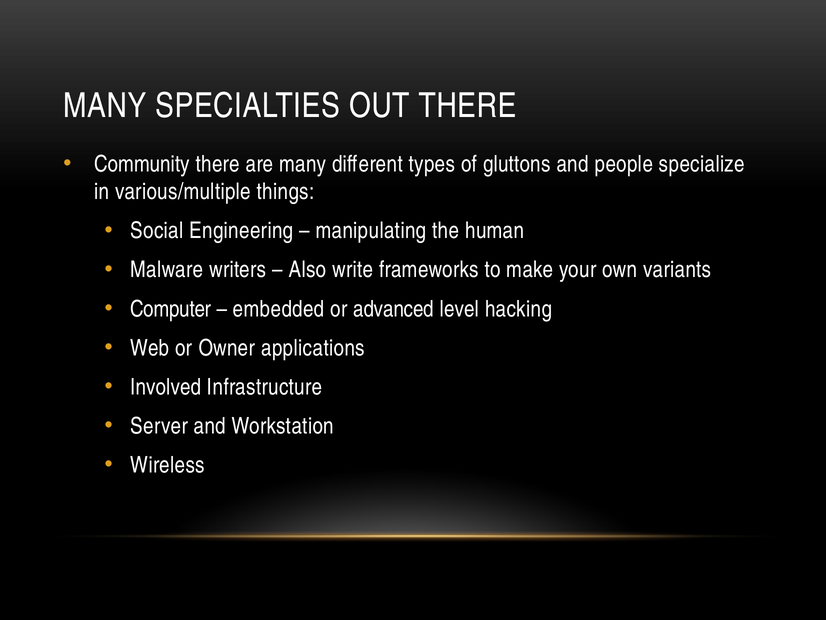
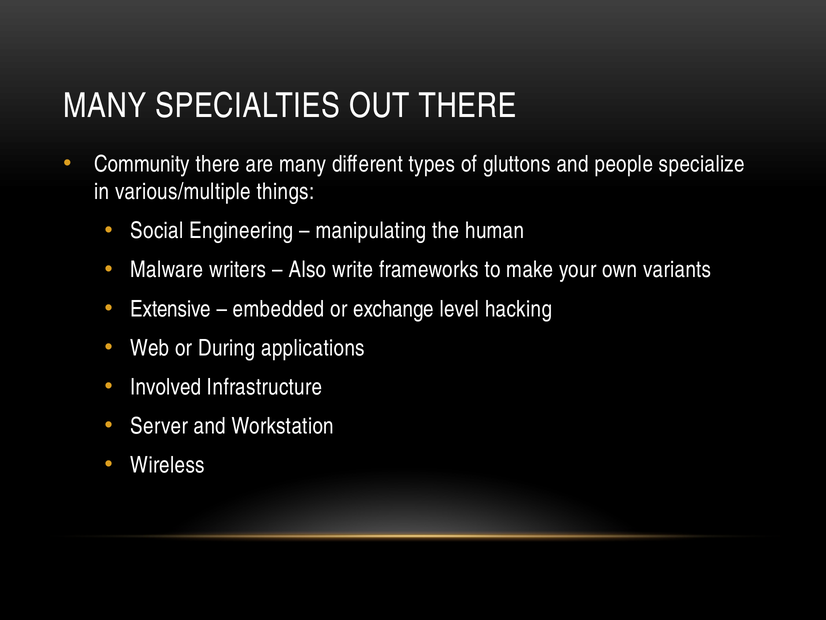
Computer: Computer -> Extensive
advanced: advanced -> exchange
Owner: Owner -> During
